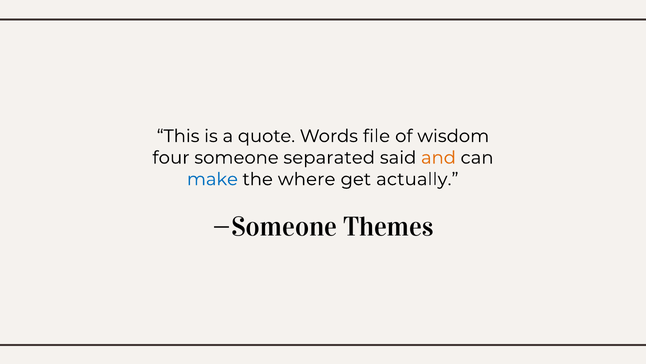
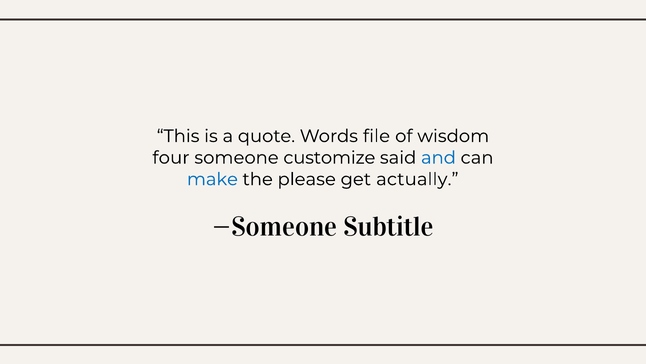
separated: separated -> customize
and colour: orange -> blue
where: where -> please
Themes: Themes -> Subtitle
